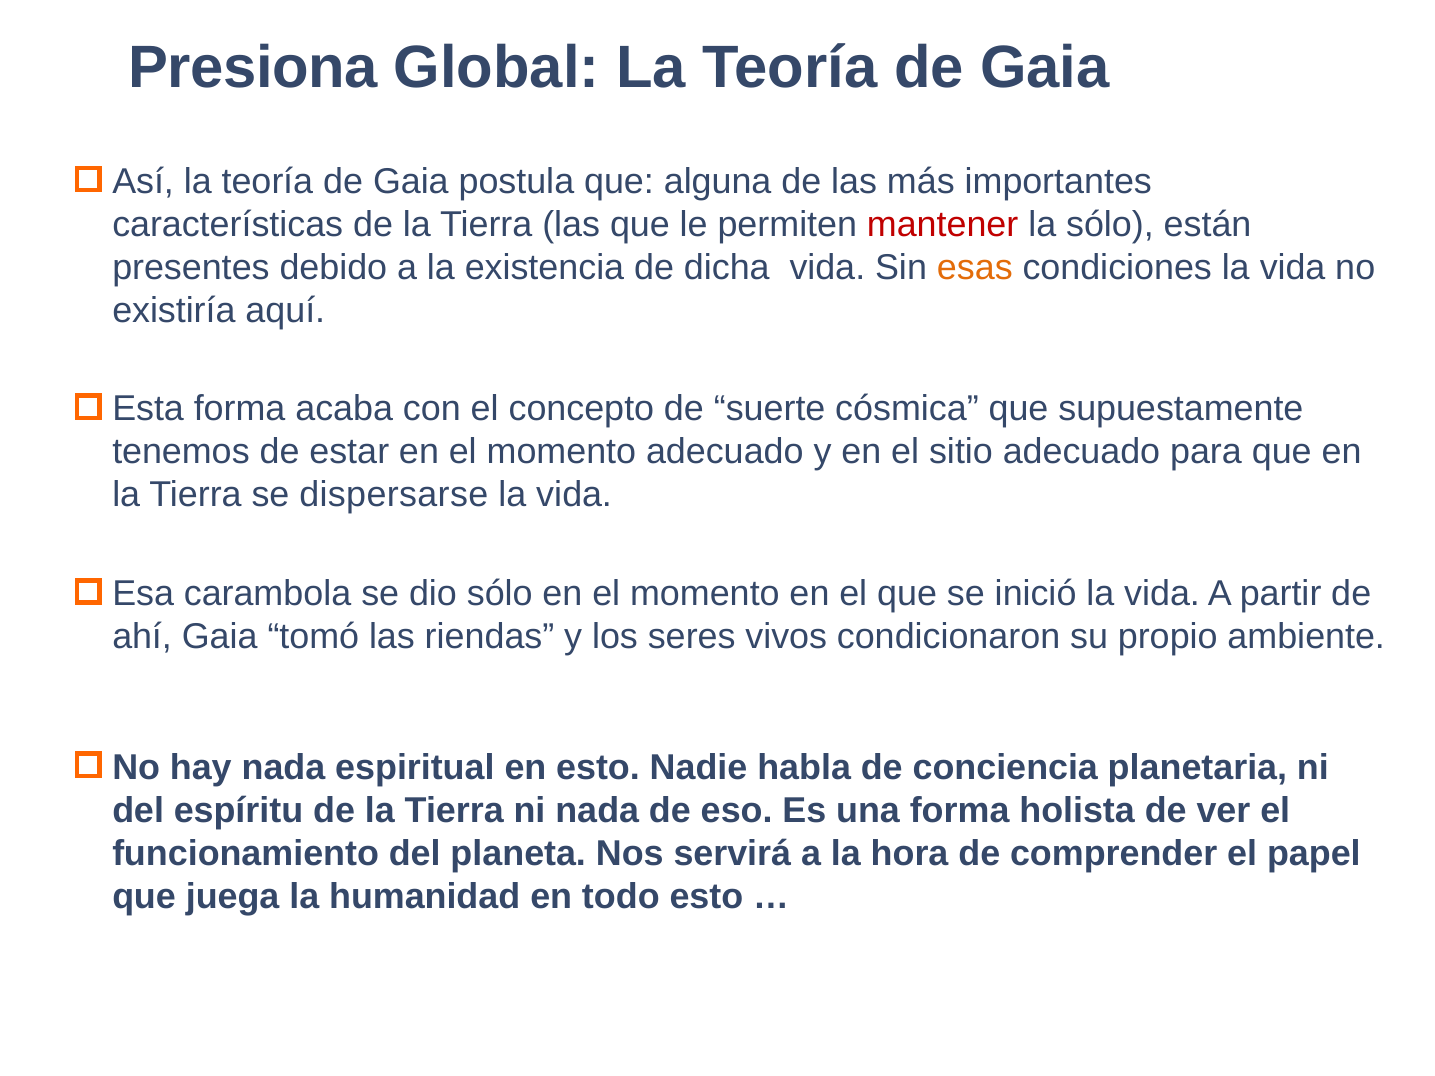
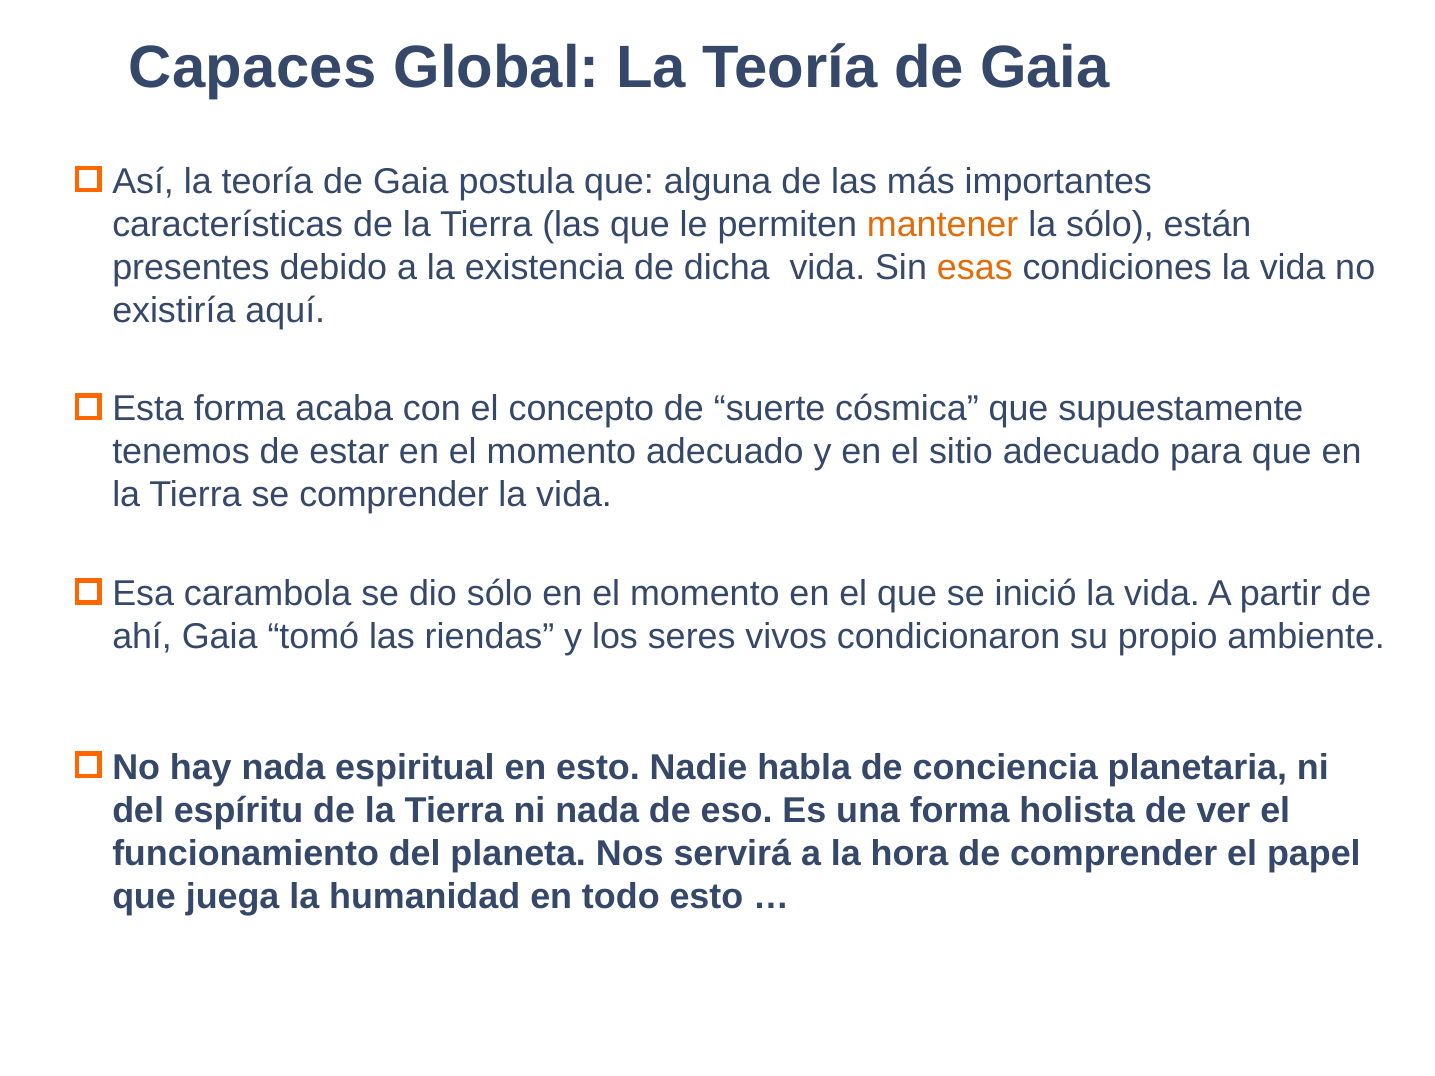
Presiona: Presiona -> Capaces
mantener colour: red -> orange
se dispersarse: dispersarse -> comprender
